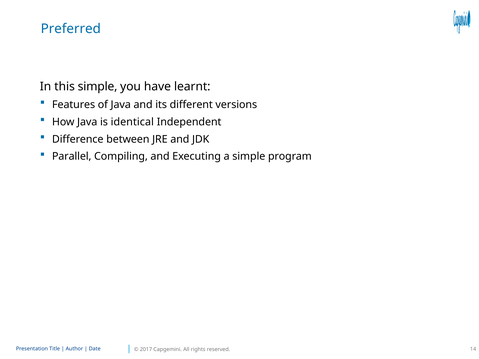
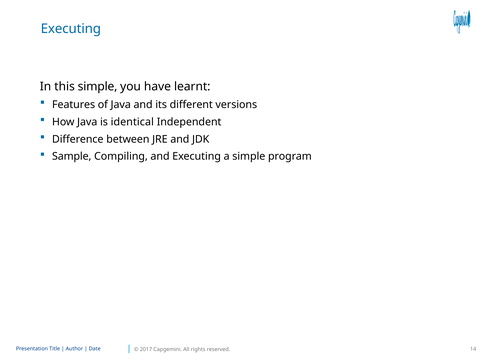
Preferred at (71, 29): Preferred -> Executing
Parallel: Parallel -> Sample
